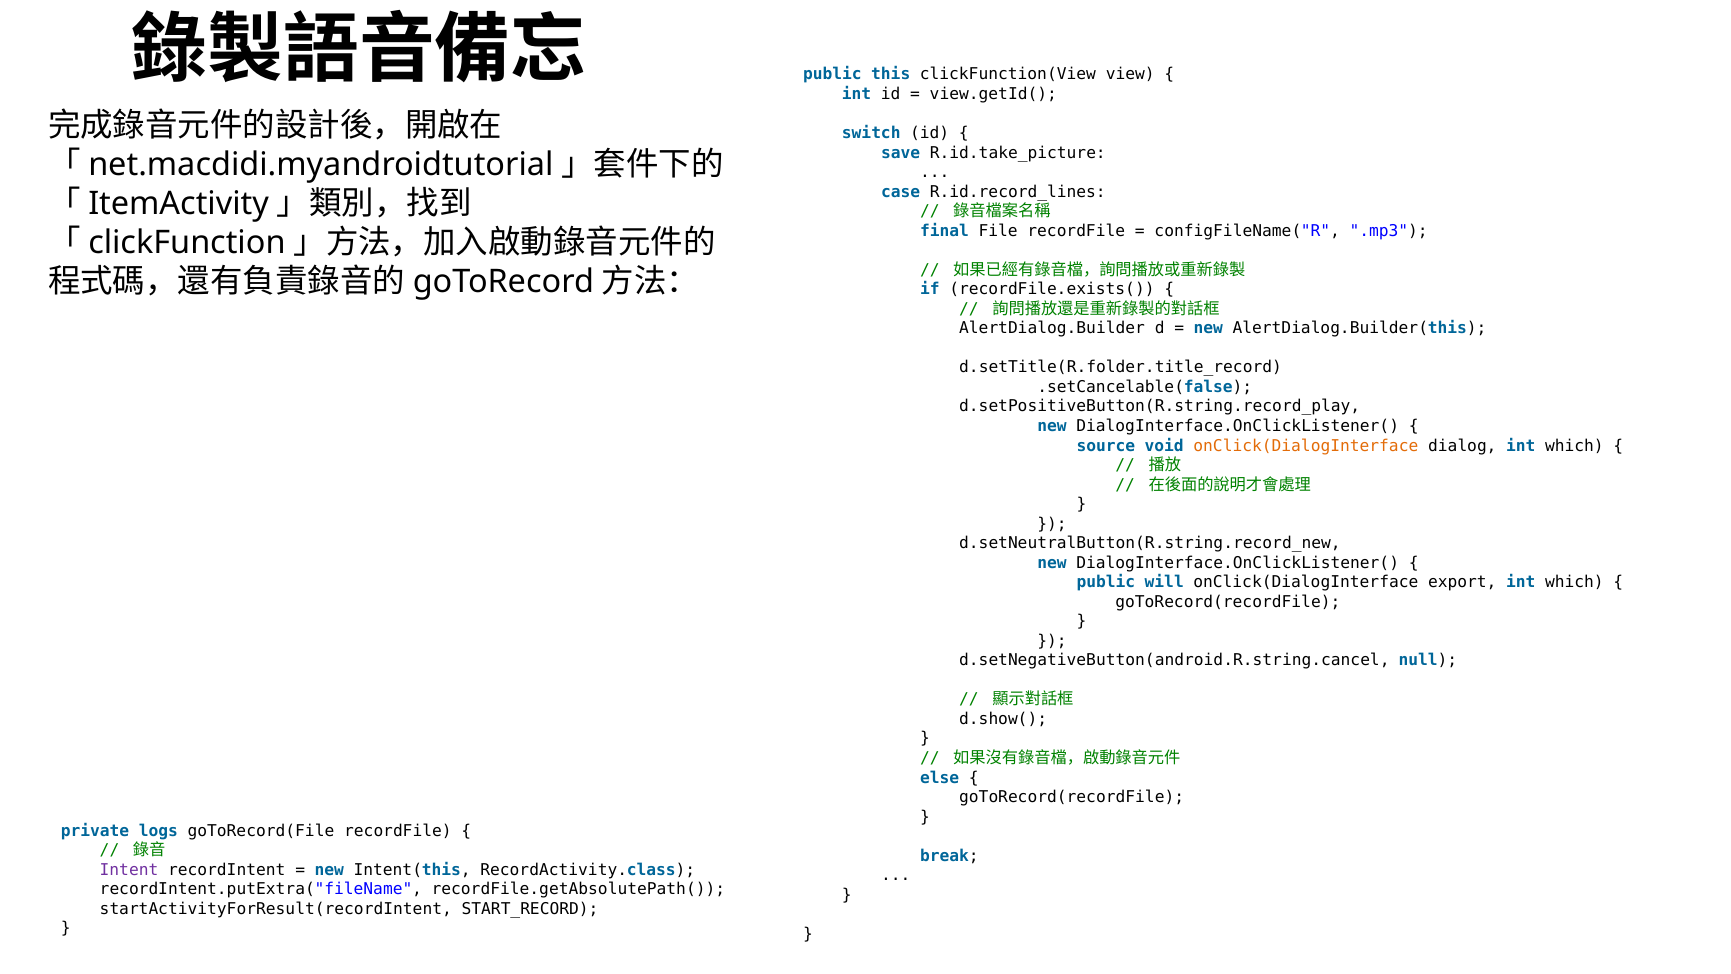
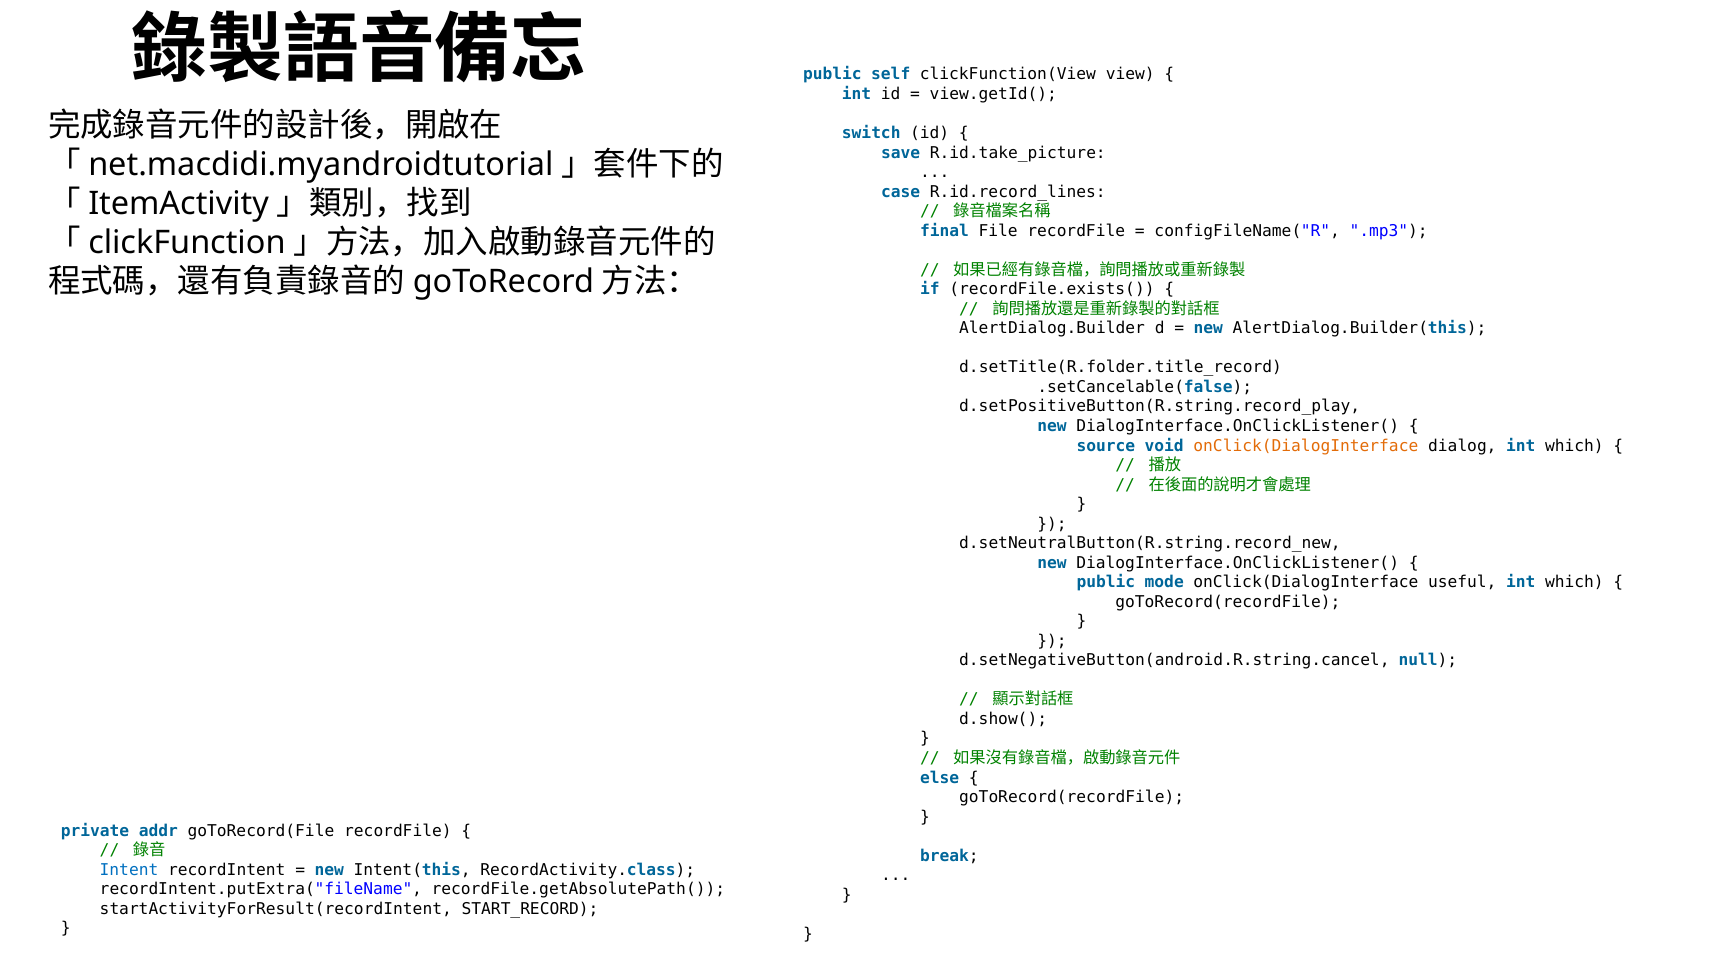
this: this -> self
will: will -> mode
export: export -> useful
logs: logs -> addr
Intent colour: purple -> blue
